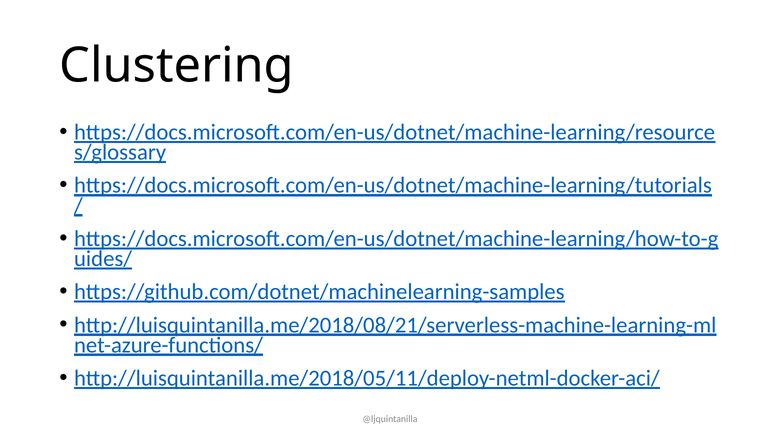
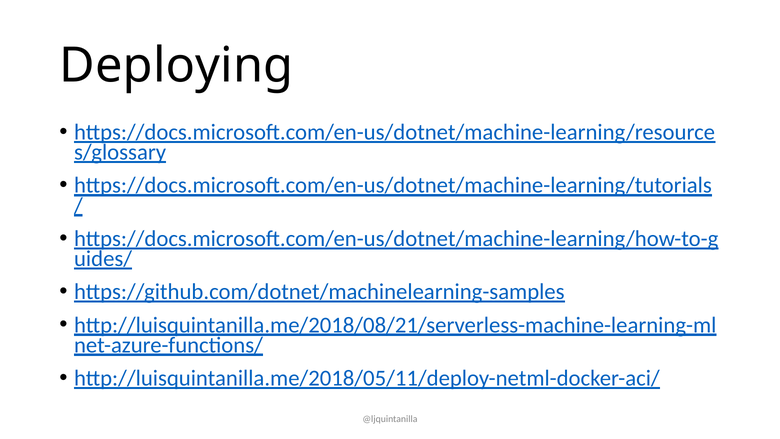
Clustering: Clustering -> Deploying
